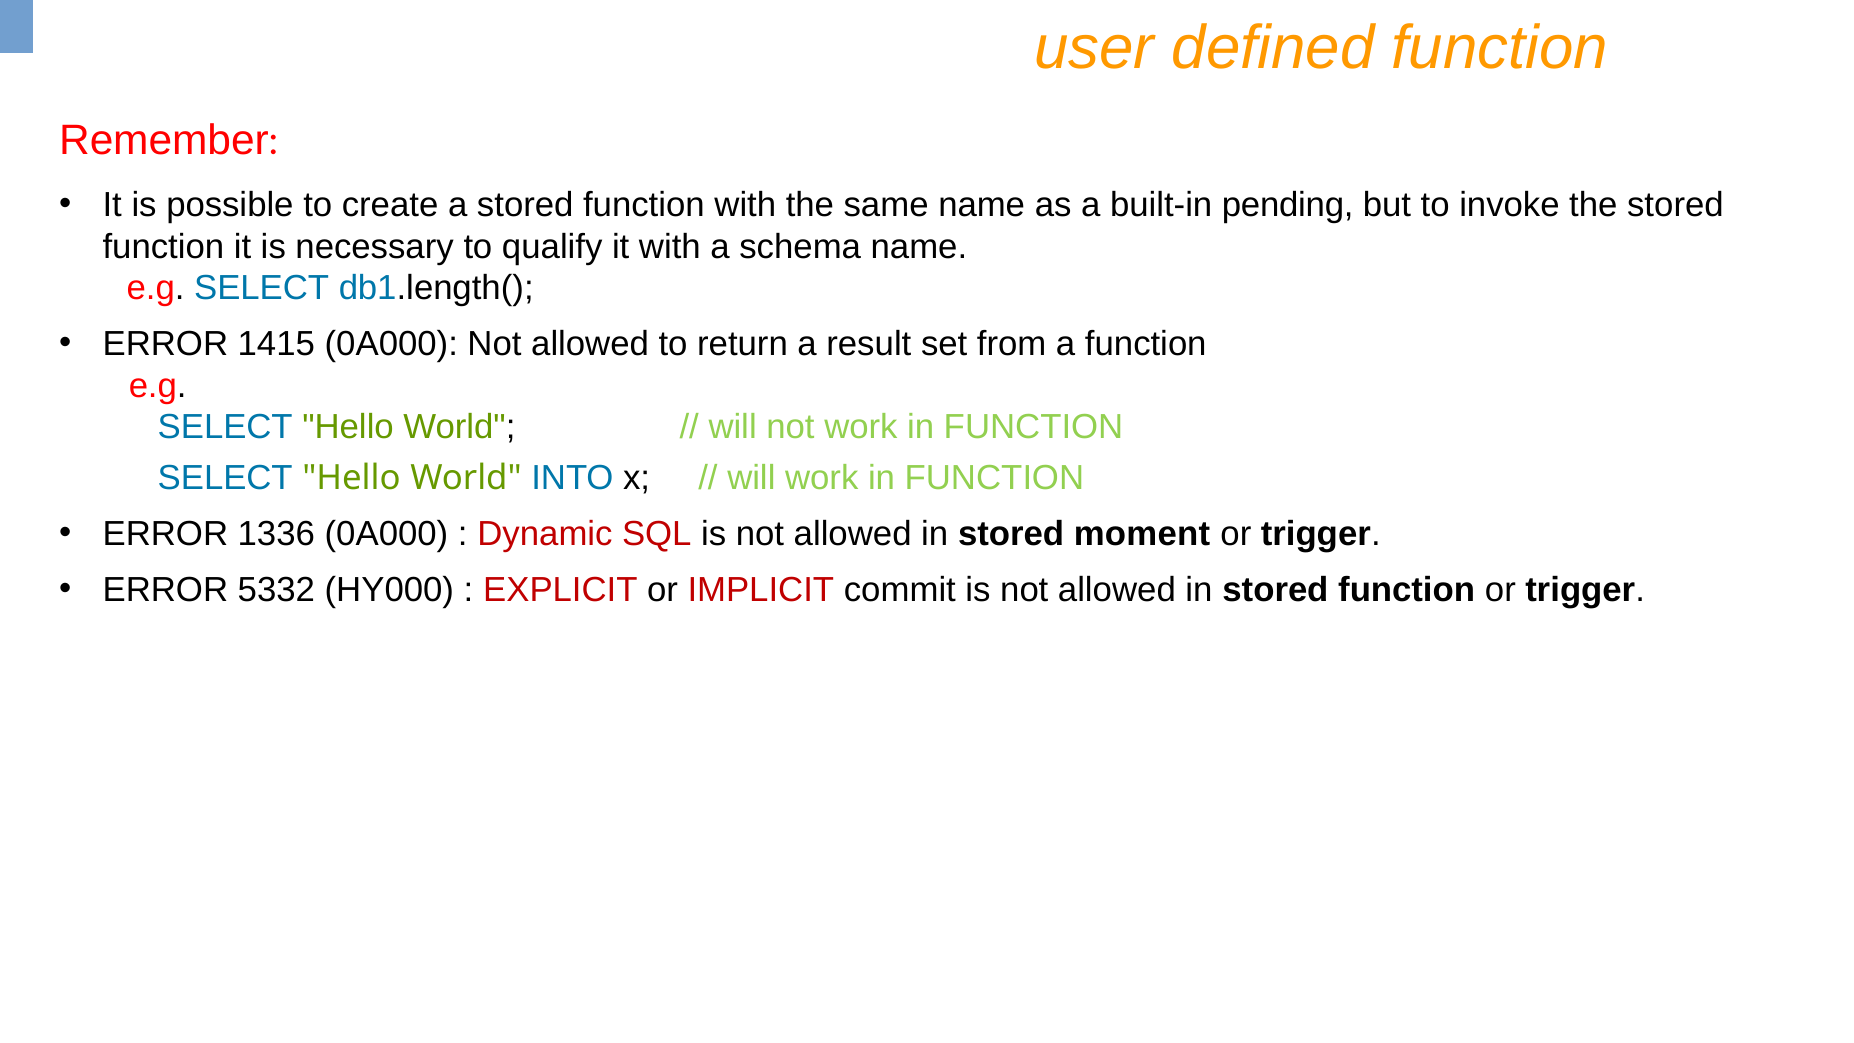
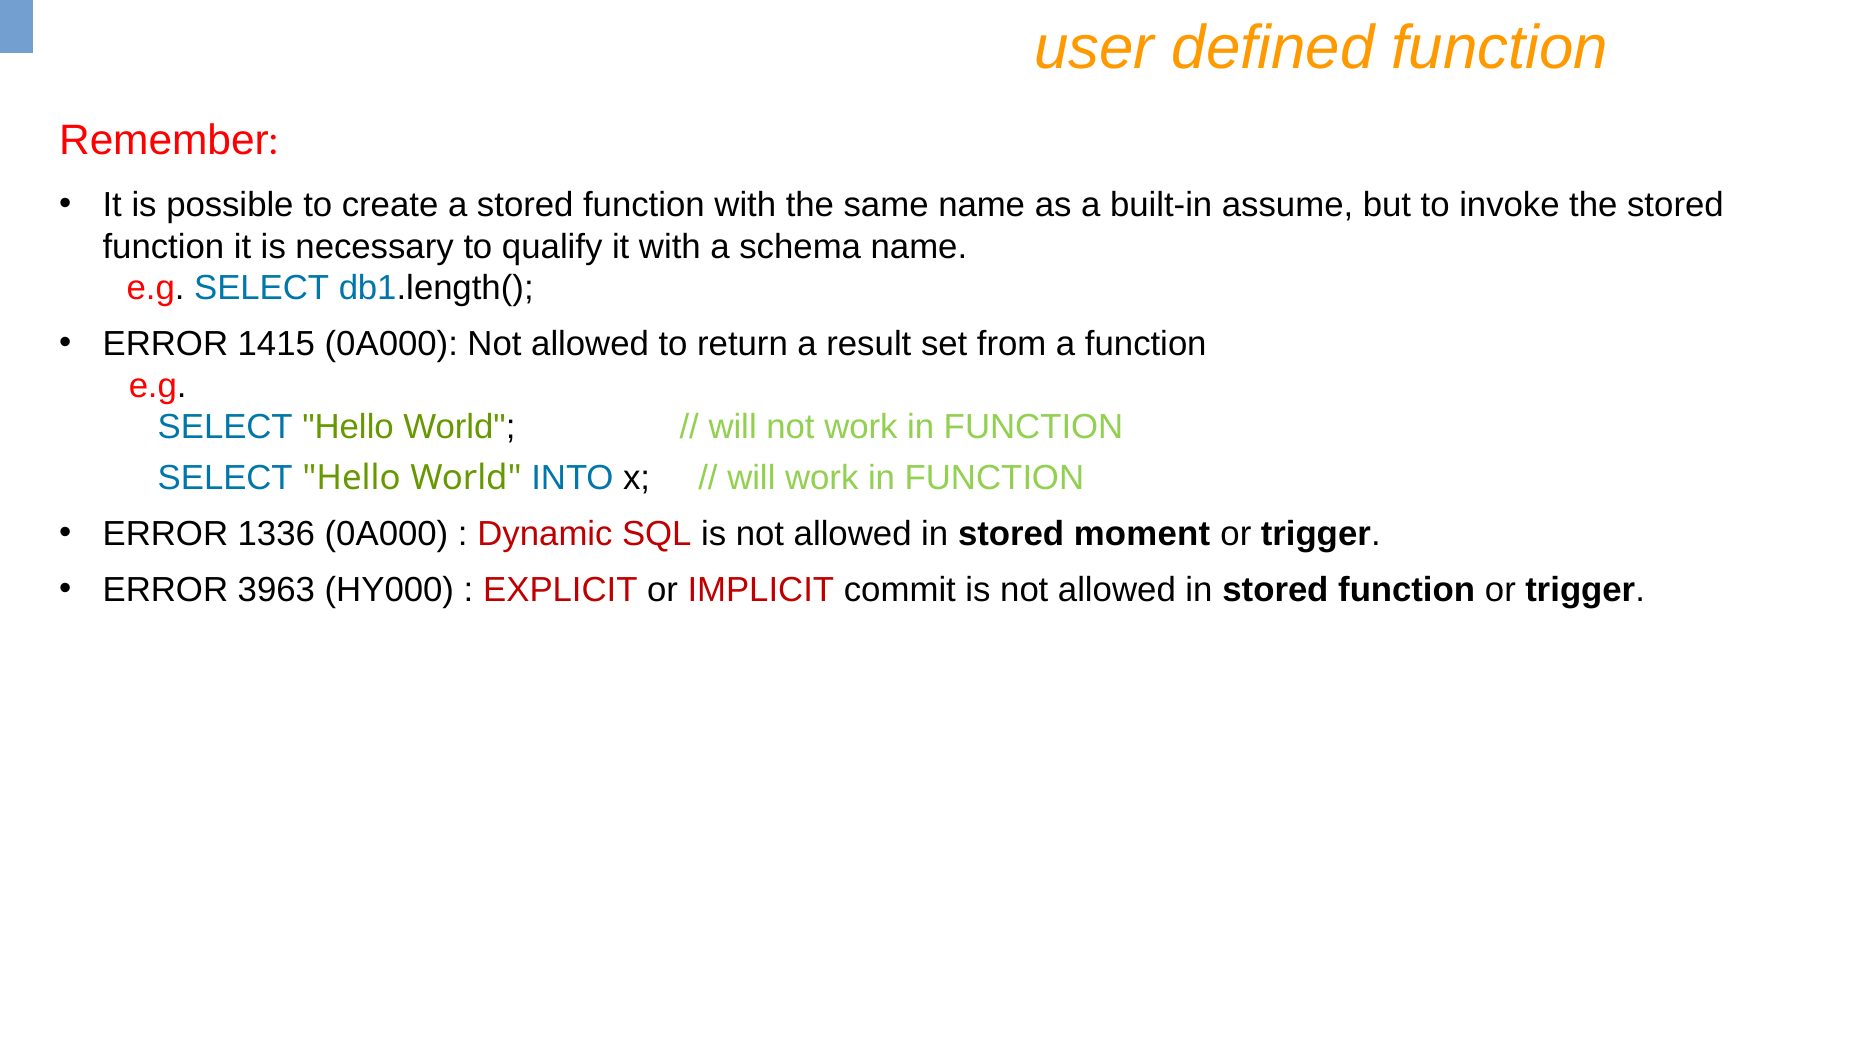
pending: pending -> assume
5332: 5332 -> 3963
